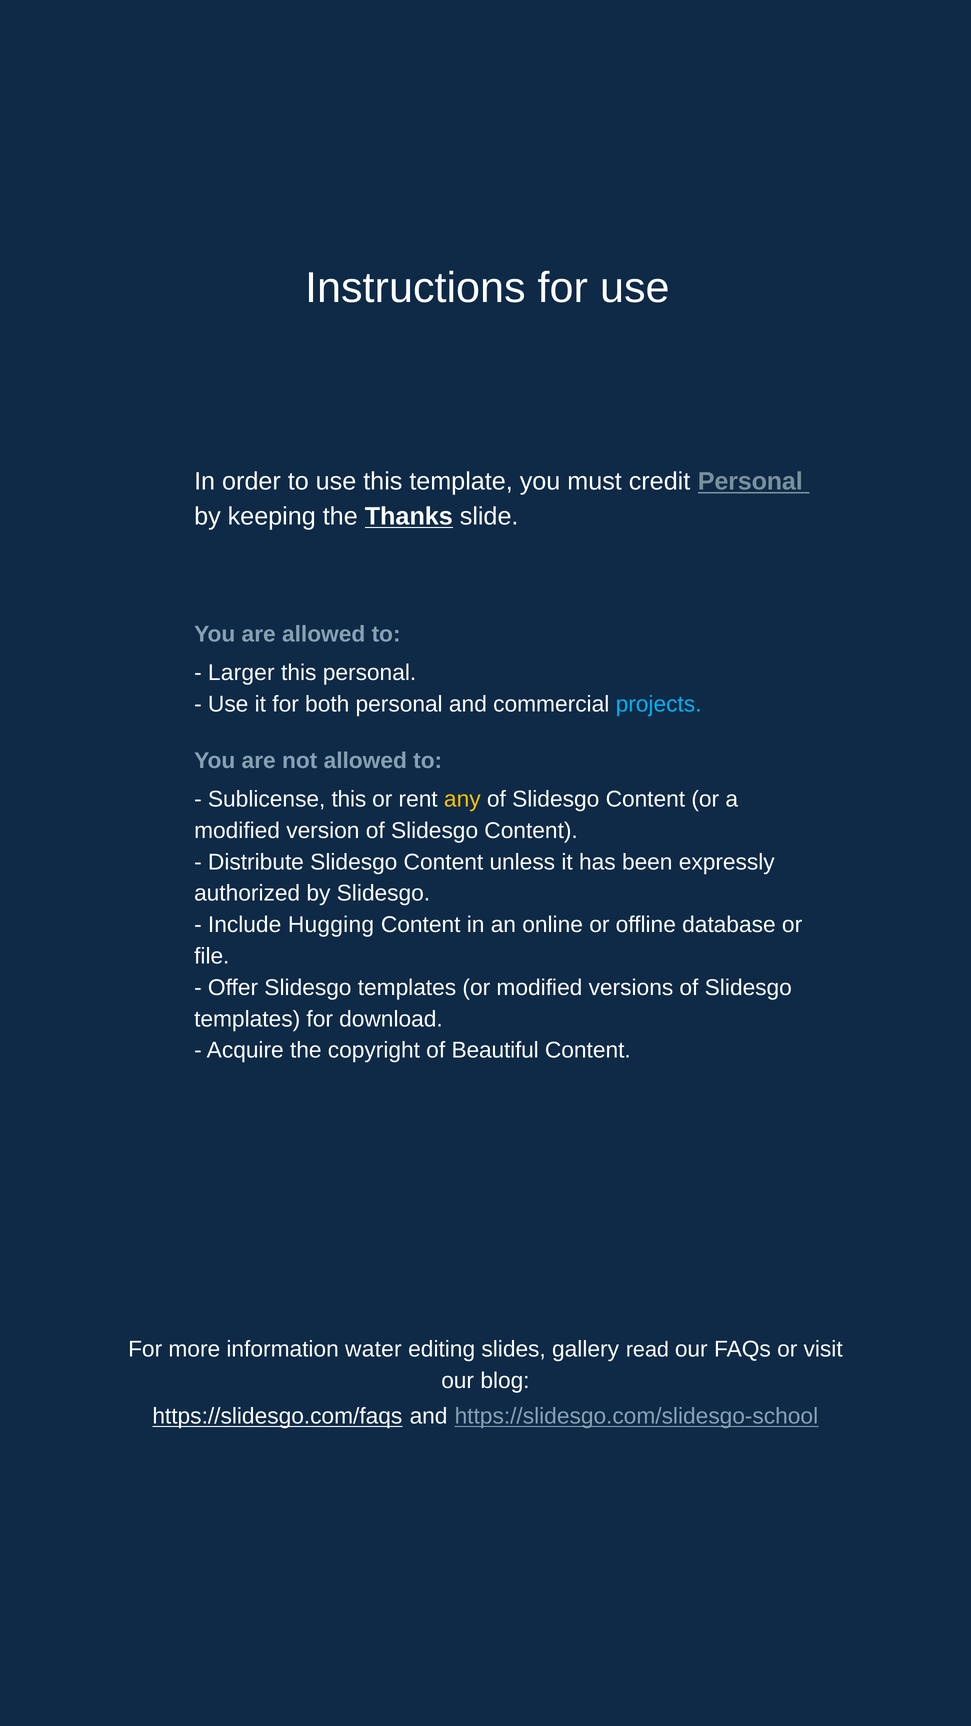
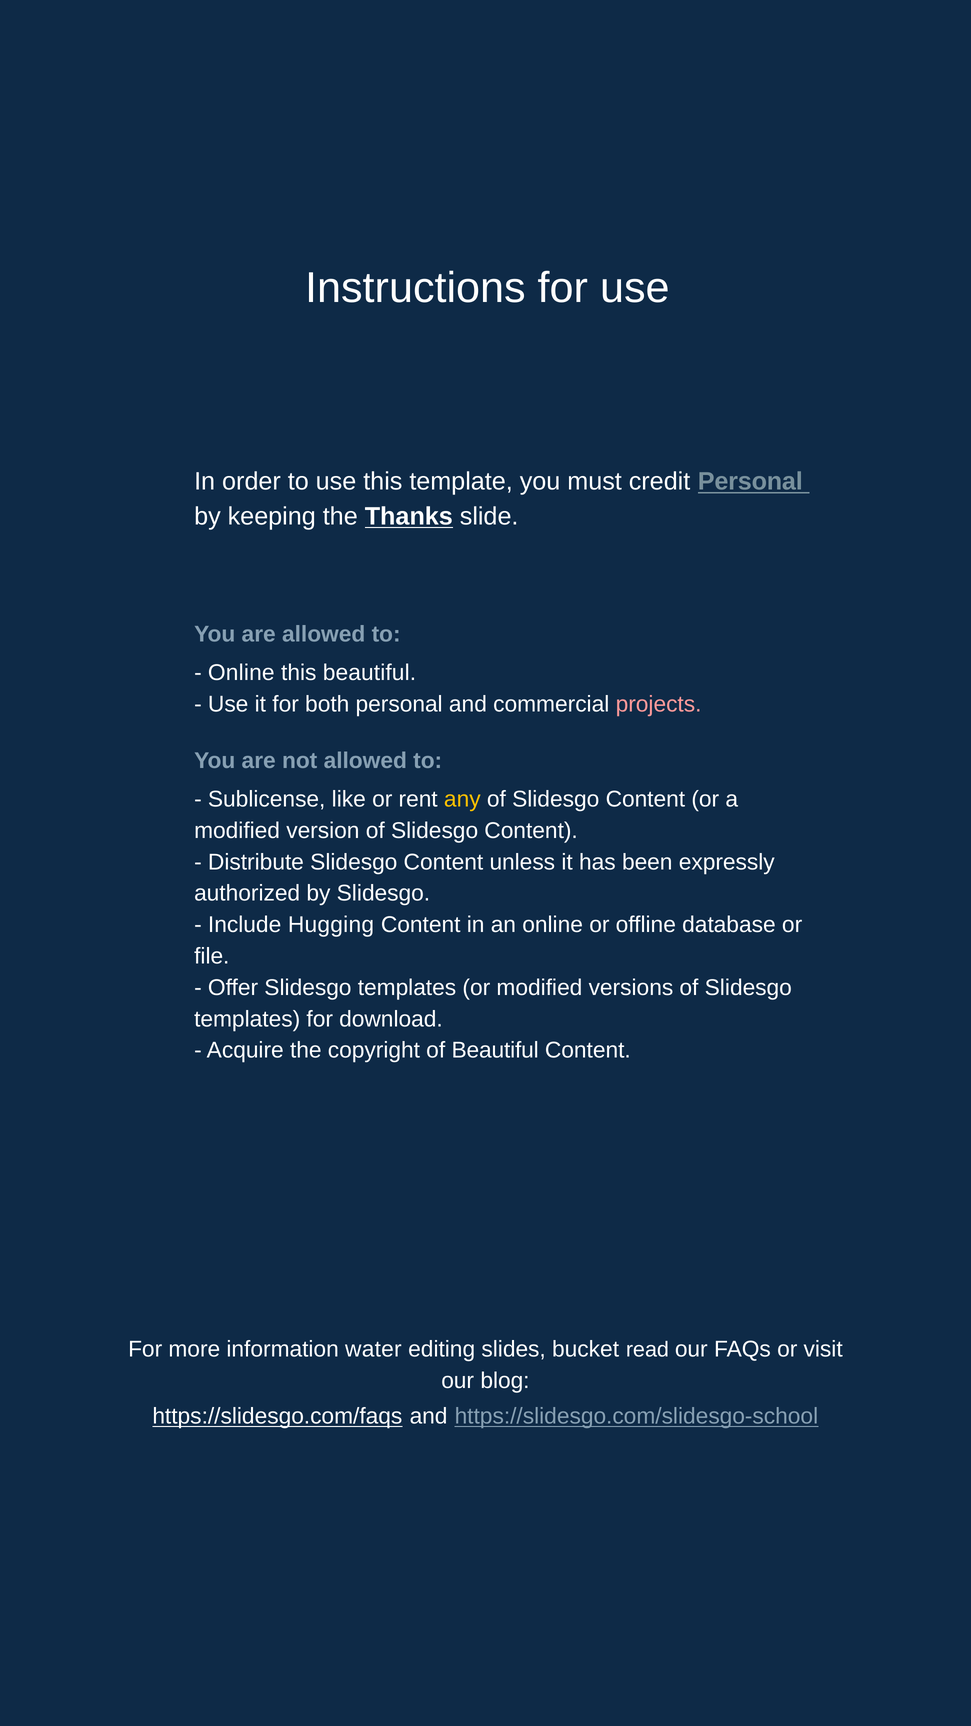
Larger at (241, 673): Larger -> Online
this personal: personal -> beautiful
projects colour: light blue -> pink
Sublicense this: this -> like
gallery: gallery -> bucket
